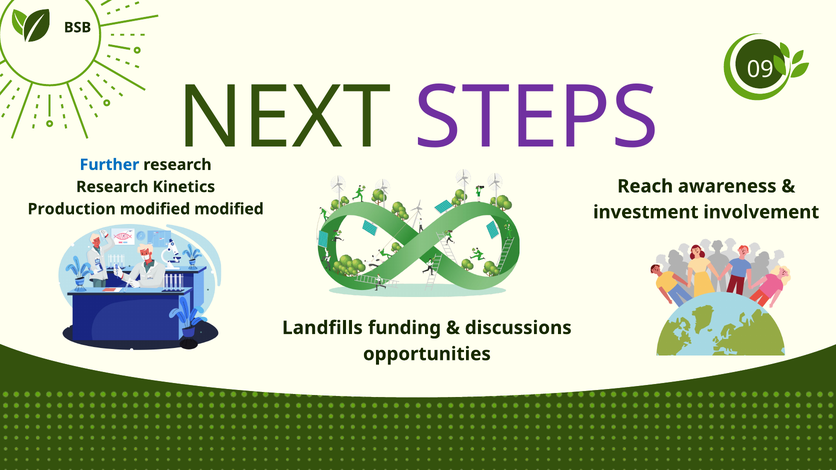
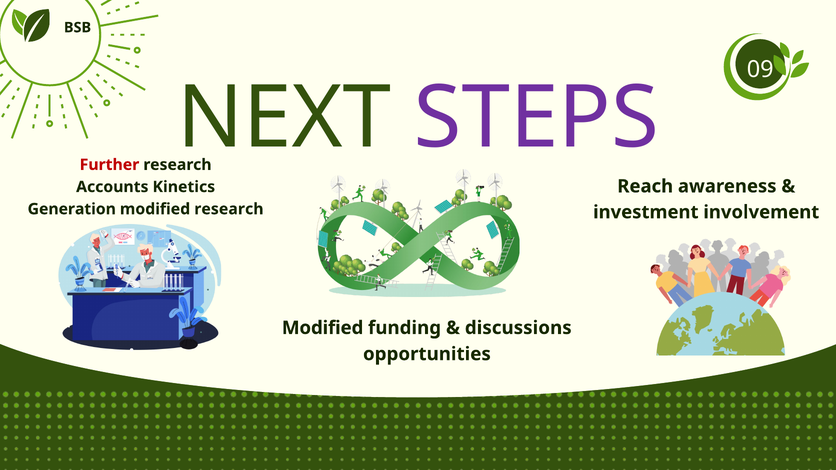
Further colour: blue -> red
Research at (112, 187): Research -> Accounts
Production: Production -> Generation
modified modified: modified -> research
Landfills at (322, 328): Landfills -> Modified
